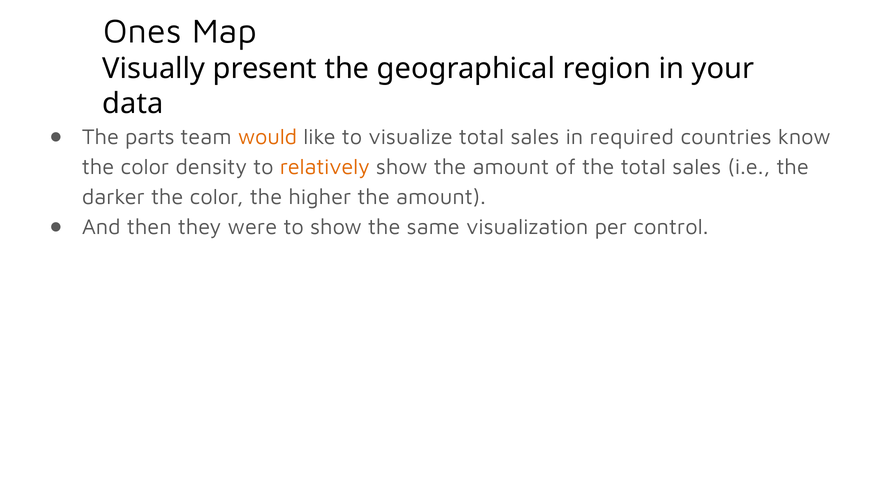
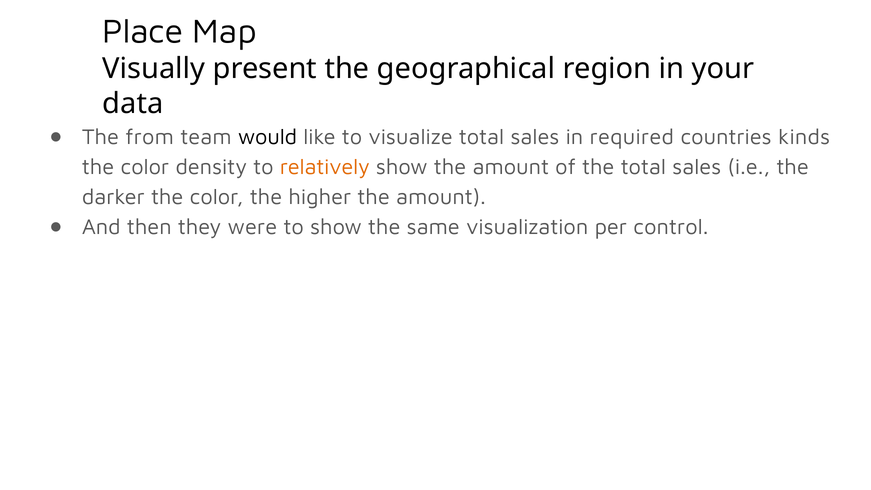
Ones: Ones -> Place
parts: parts -> from
would colour: orange -> black
know: know -> kinds
